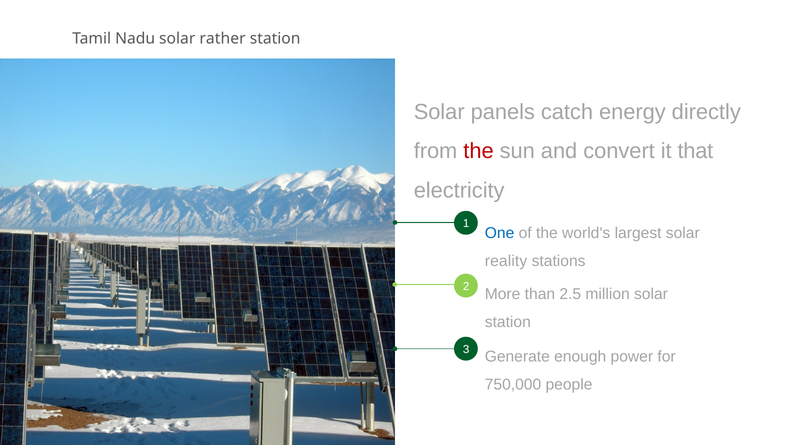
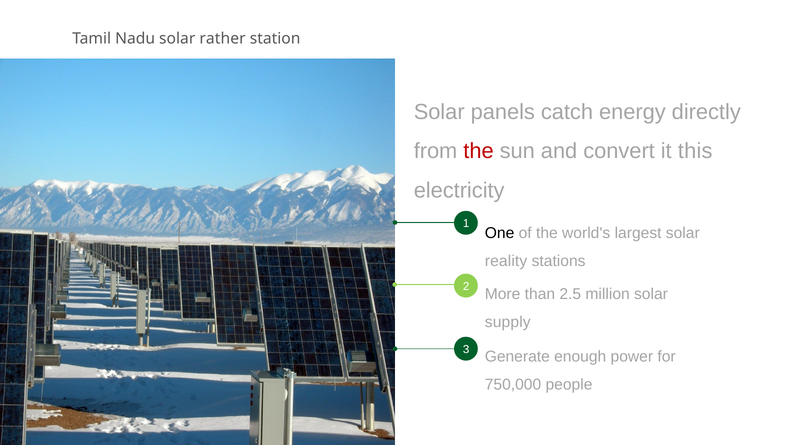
that: that -> this
One colour: blue -> black
station at (508, 322): station -> supply
